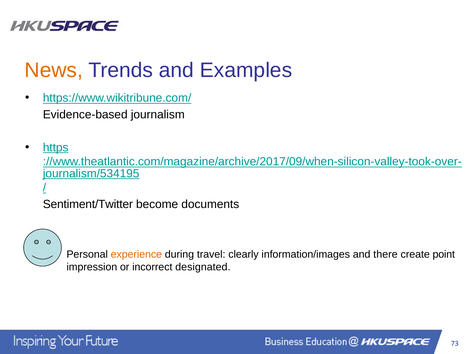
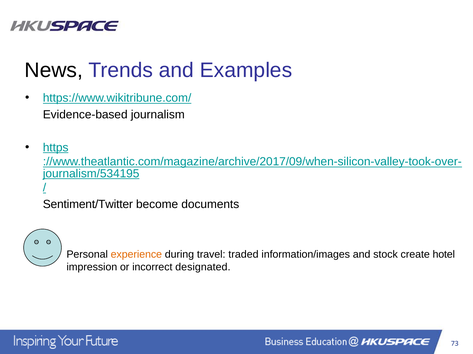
News colour: orange -> black
clearly: clearly -> traded
there: there -> stock
point: point -> hotel
